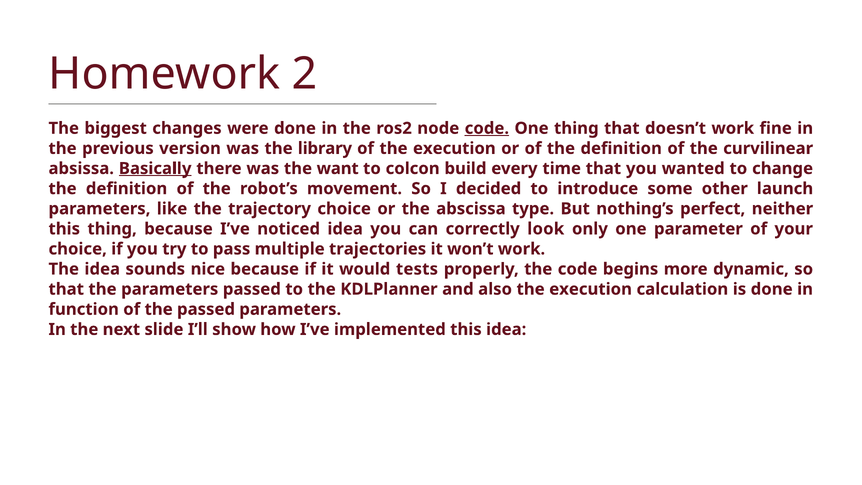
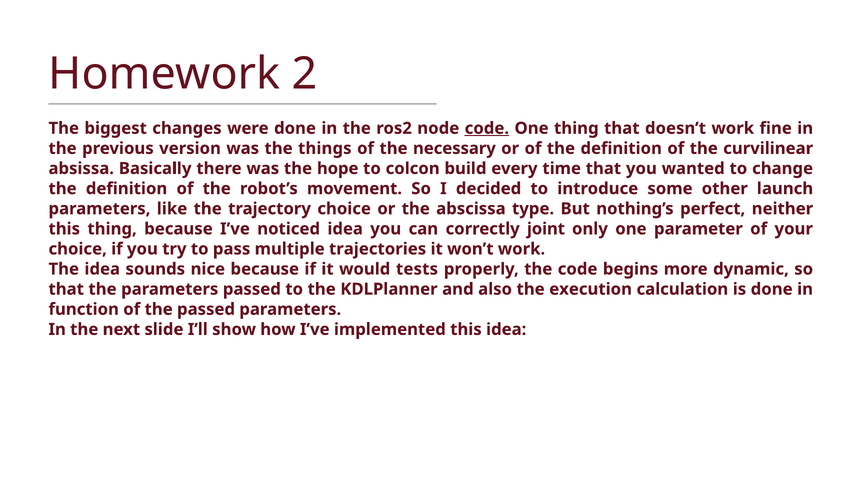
library: library -> things
of the execution: execution -> necessary
Basically underline: present -> none
want: want -> hope
look: look -> joint
